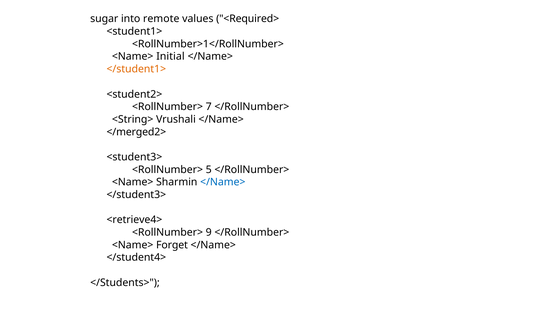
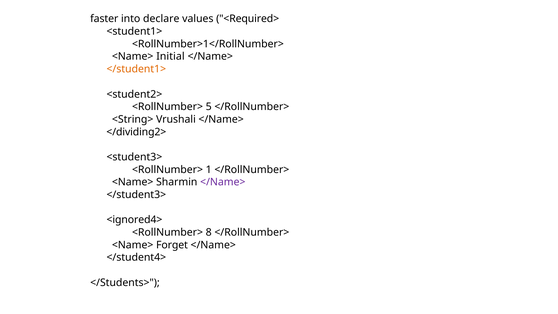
sugar: sugar -> faster
remote: remote -> declare
7: 7 -> 5
</merged2>: </merged2> -> </dividing2>
5: 5 -> 1
</Name> at (223, 182) colour: blue -> purple
<retrieve4>: <retrieve4> -> <ignored4>
9: 9 -> 8
